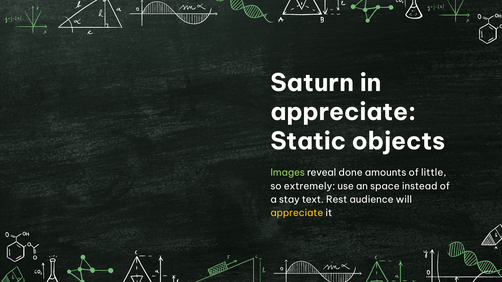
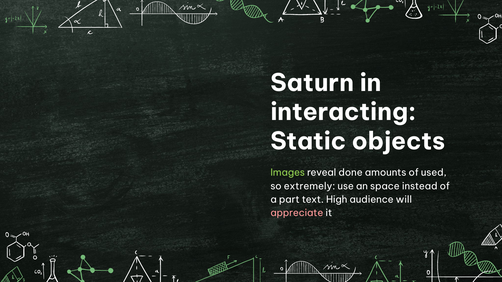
appreciate at (343, 112): appreciate -> interacting
little: little -> used
stay: stay -> part
Rest: Rest -> High
appreciate at (297, 213) colour: yellow -> pink
